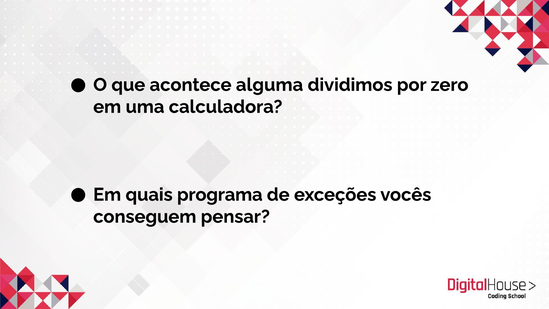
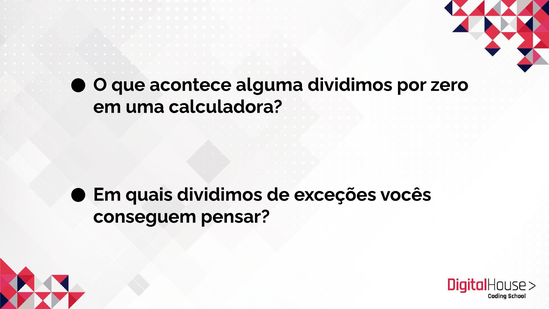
quais programa: programa -> dividimos
